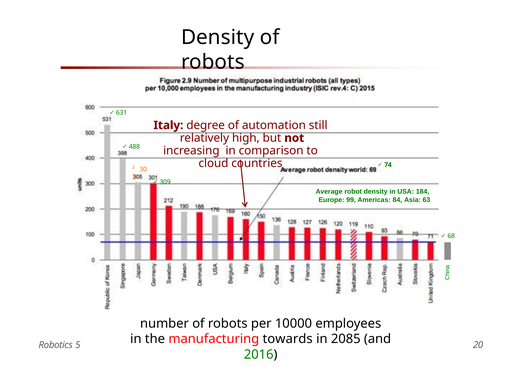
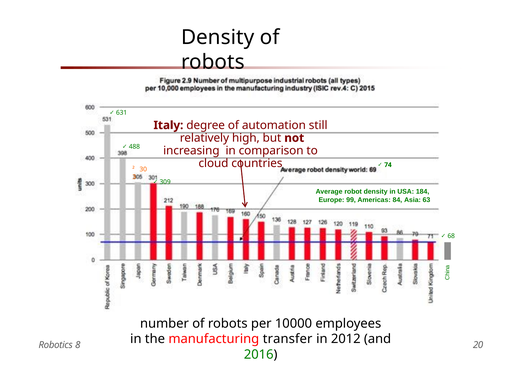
towards: towards -> transfer
2085: 2085 -> 2012
5: 5 -> 8
